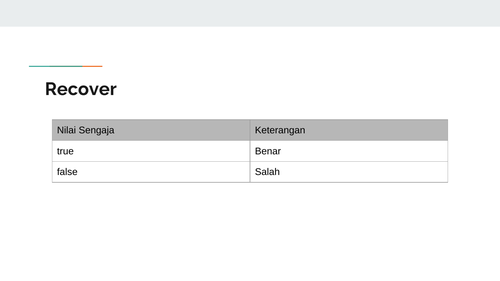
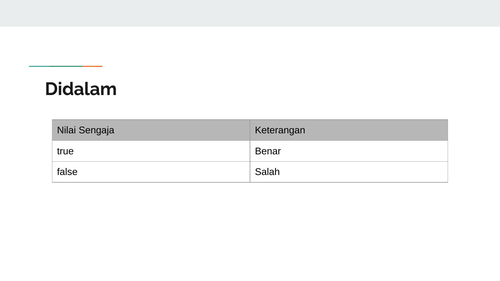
Recover: Recover -> Didalam
